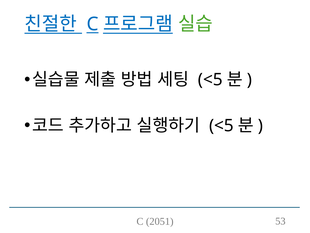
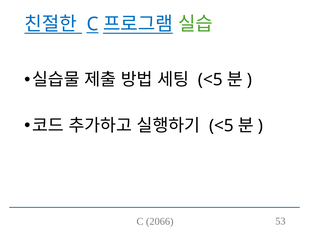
2051: 2051 -> 2066
